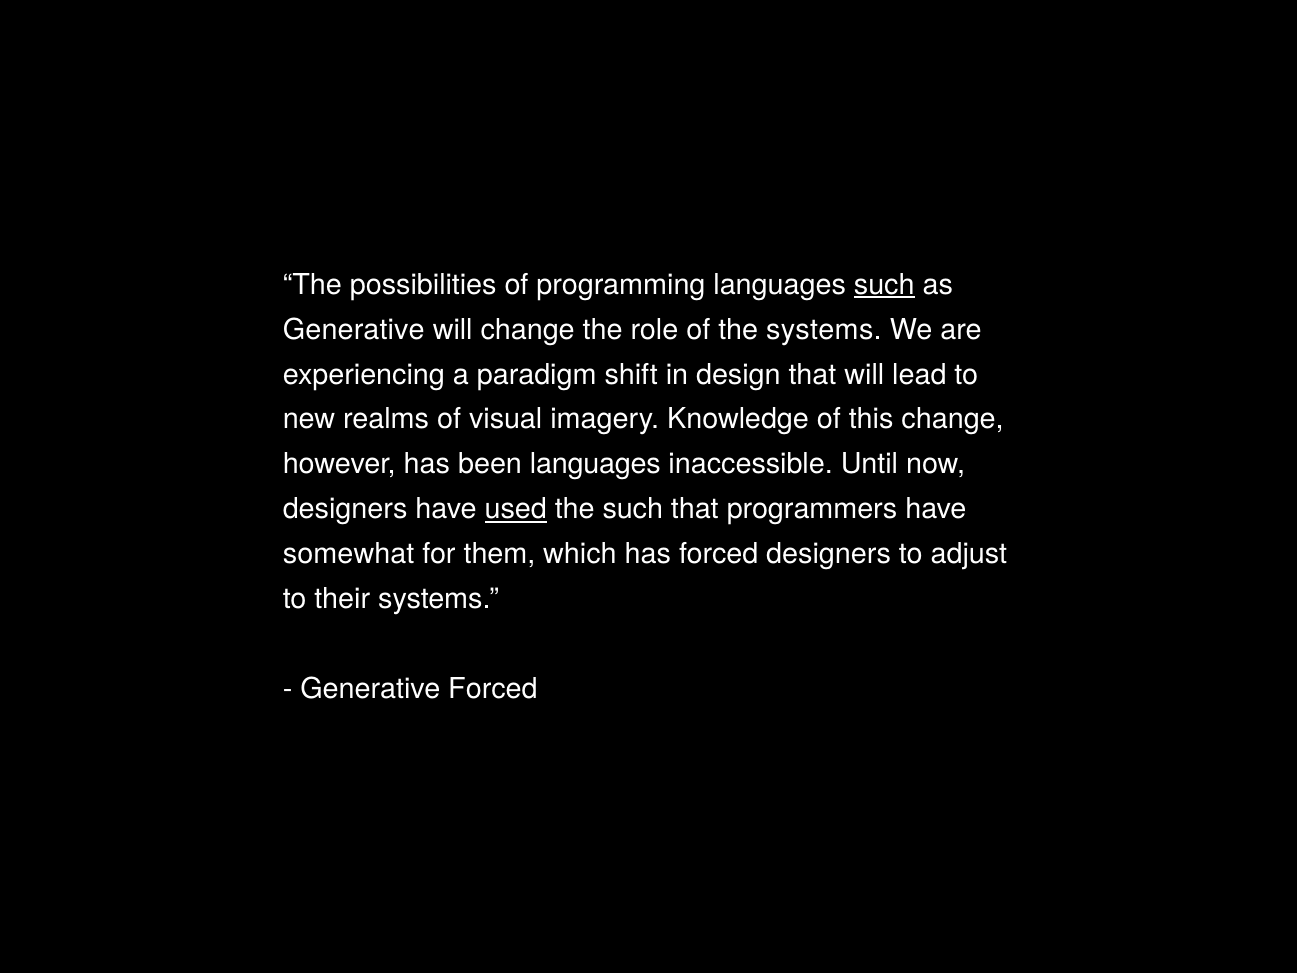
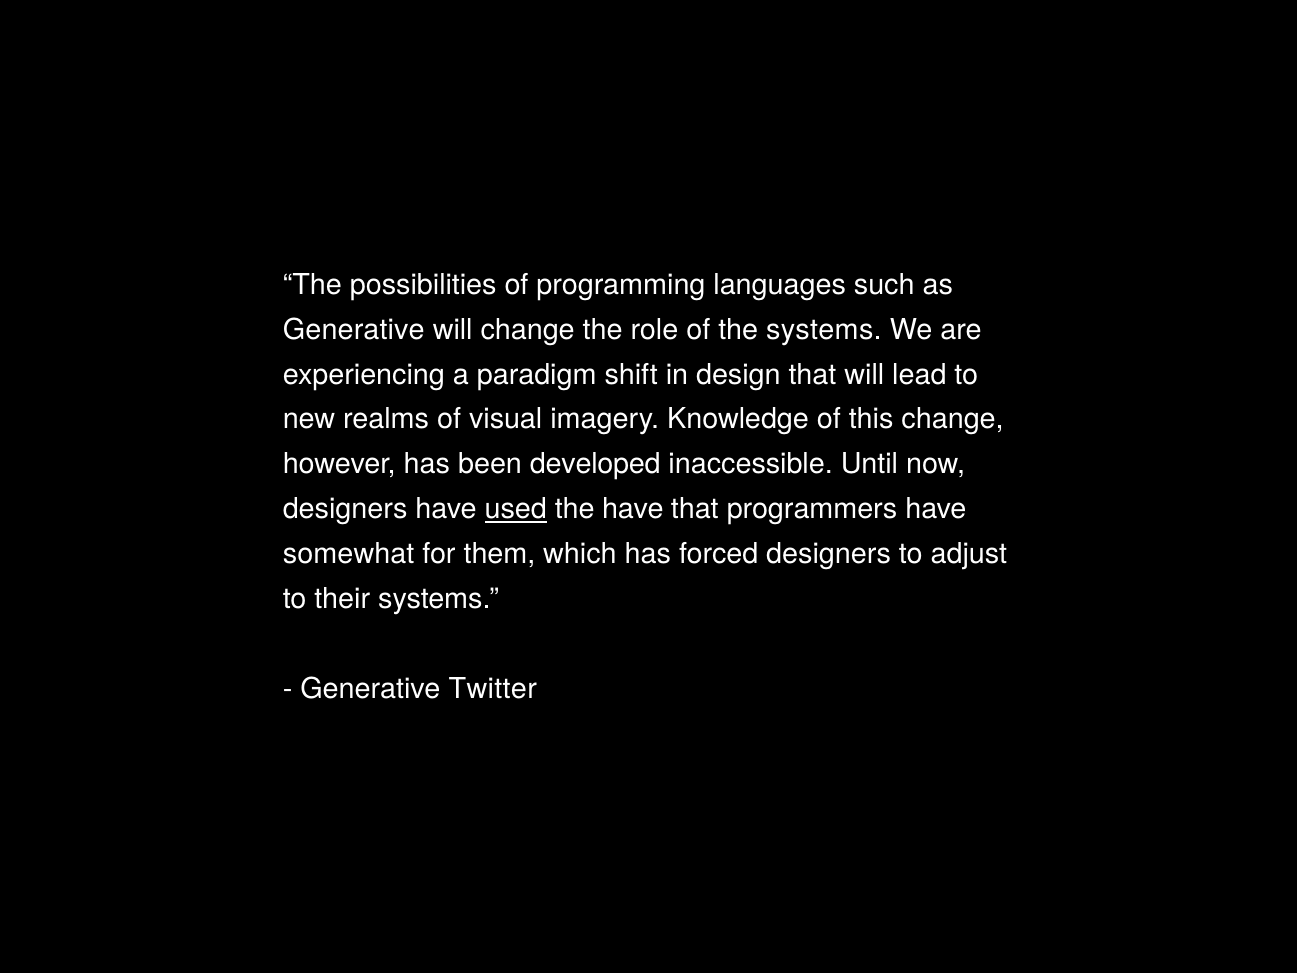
such at (884, 285) underline: present -> none
been languages: languages -> developed
the such: such -> have
Generative Forced: Forced -> Twitter
